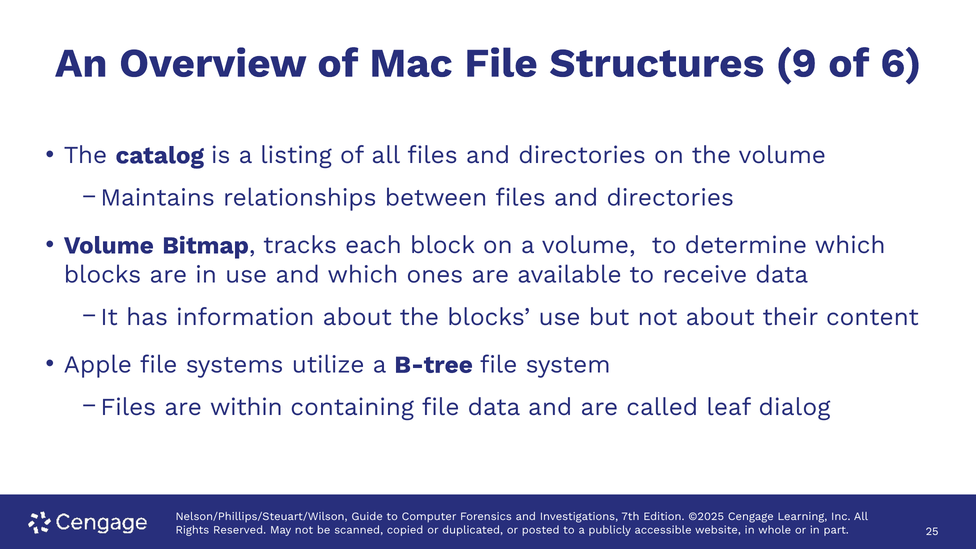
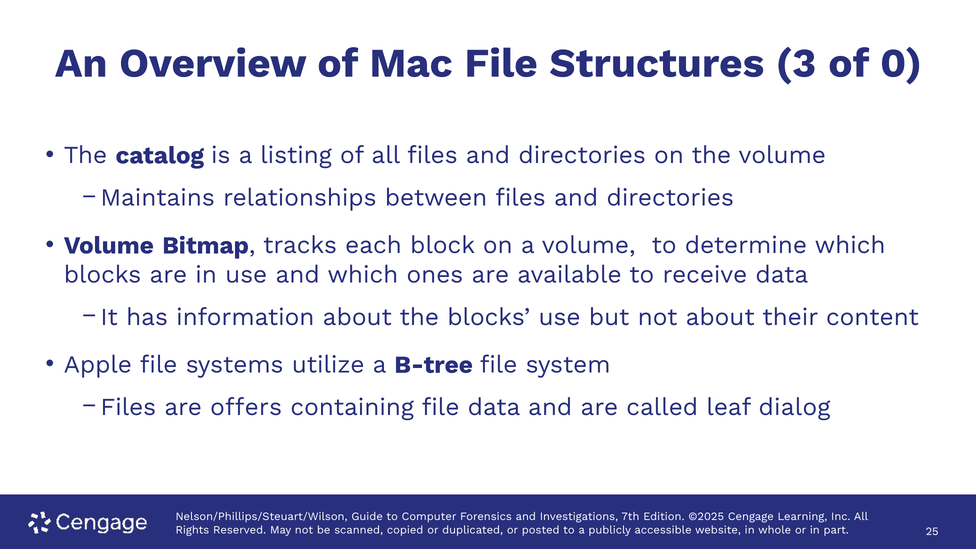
9: 9 -> 3
6: 6 -> 0
within: within -> offers
